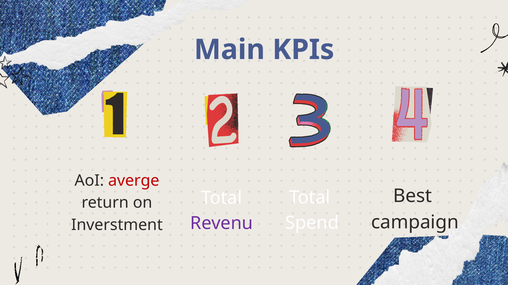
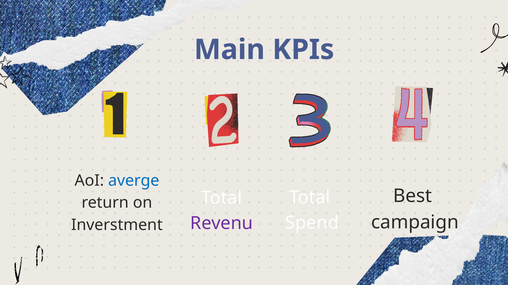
averge colour: red -> blue
